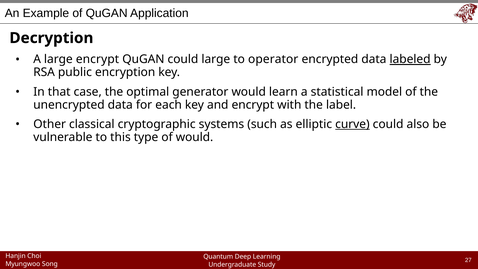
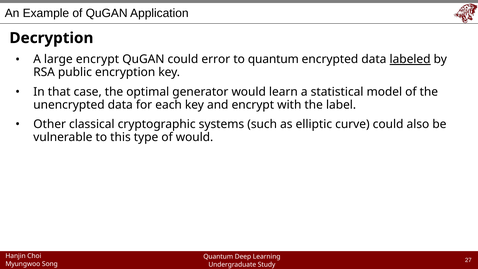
could large: large -> error
to operator: operator -> quantum
curve underline: present -> none
